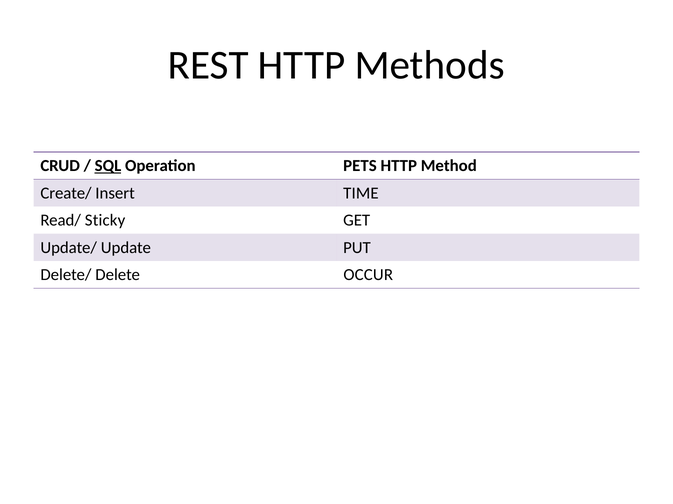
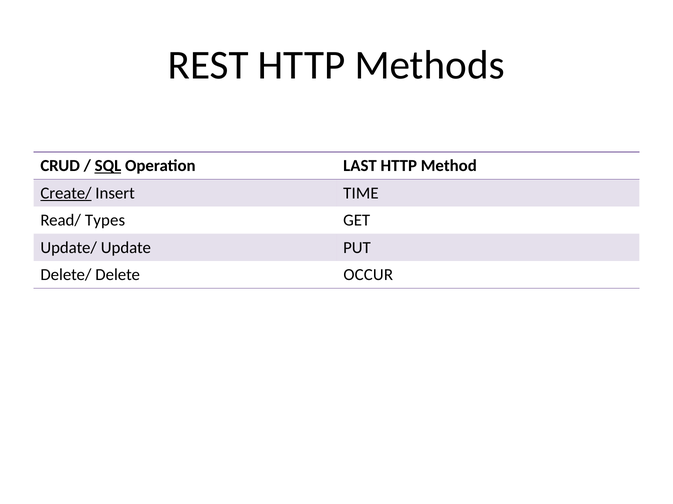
PETS: PETS -> LAST
Create/ underline: none -> present
Sticky: Sticky -> Types
